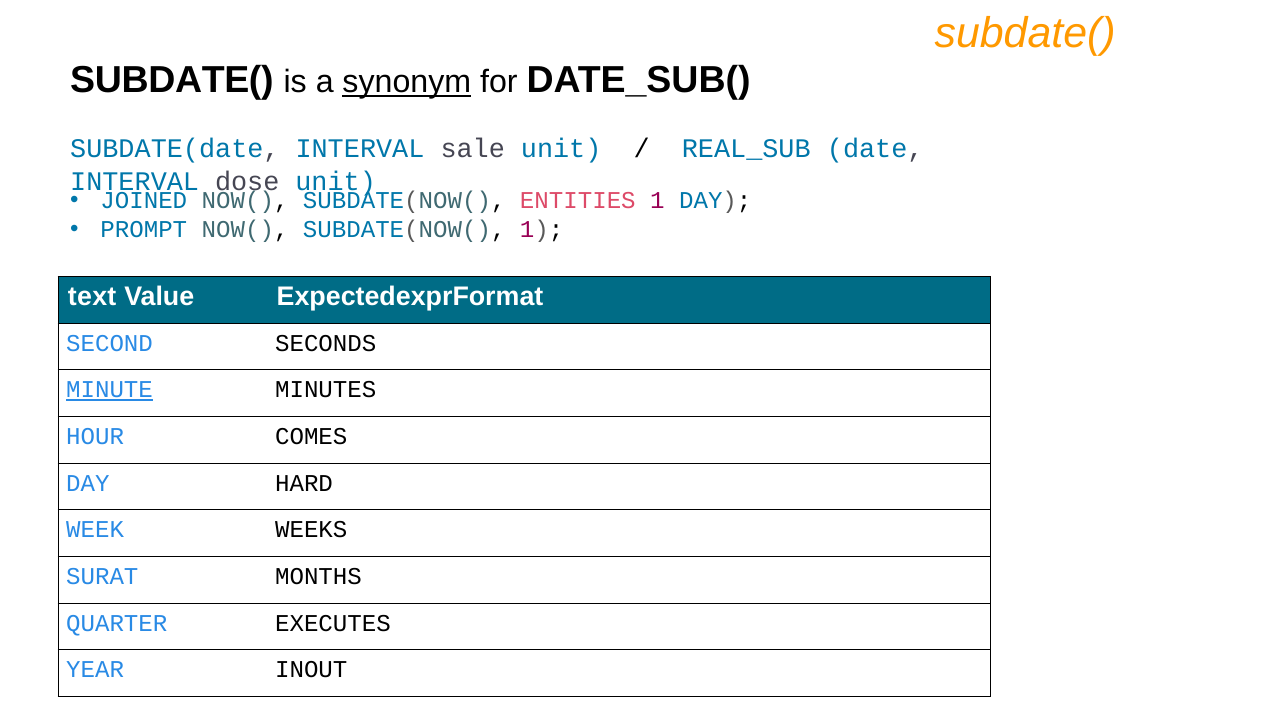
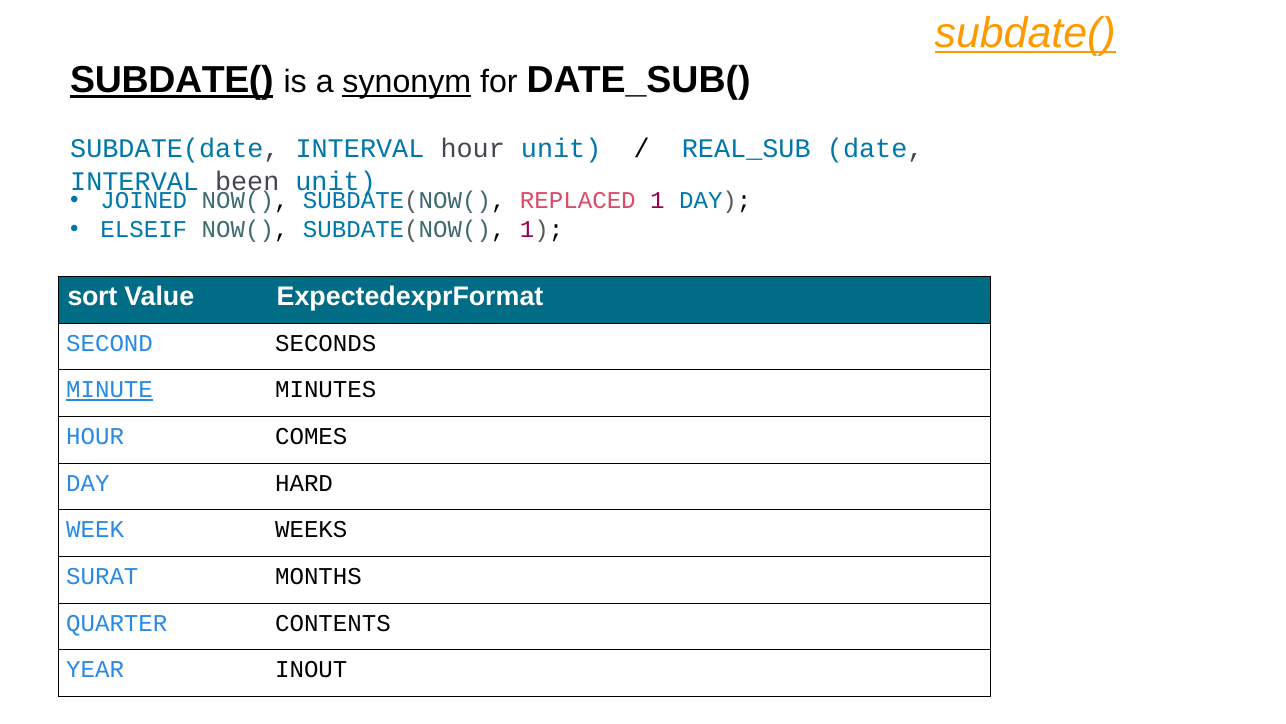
subdate( at (1025, 33) underline: none -> present
SUBDATE( at (172, 80) underline: none -> present
INTERVAL sale: sale -> hour
dose: dose -> been
ENTITIES: ENTITIES -> REPLACED
PROMPT: PROMPT -> ELSEIF
text: text -> sort
EXECUTES: EXECUTES -> CONTENTS
